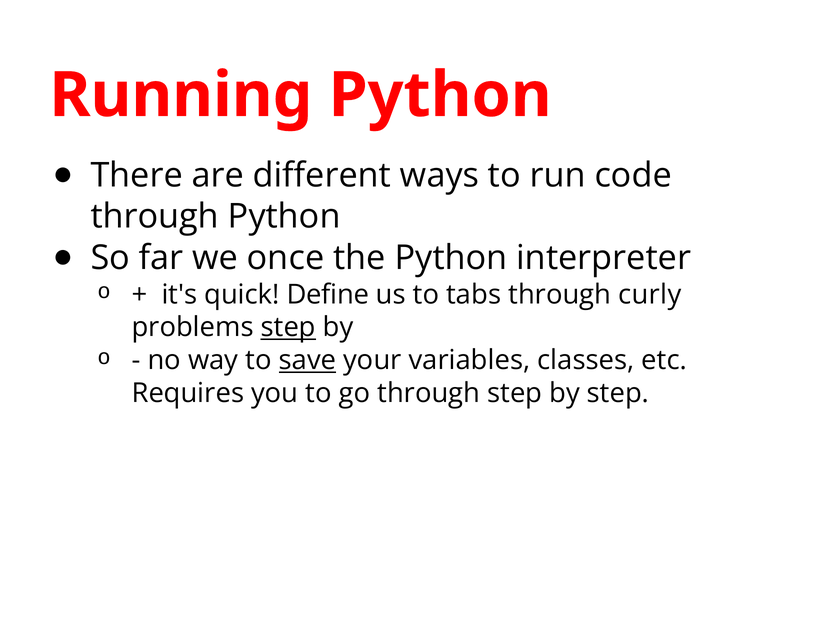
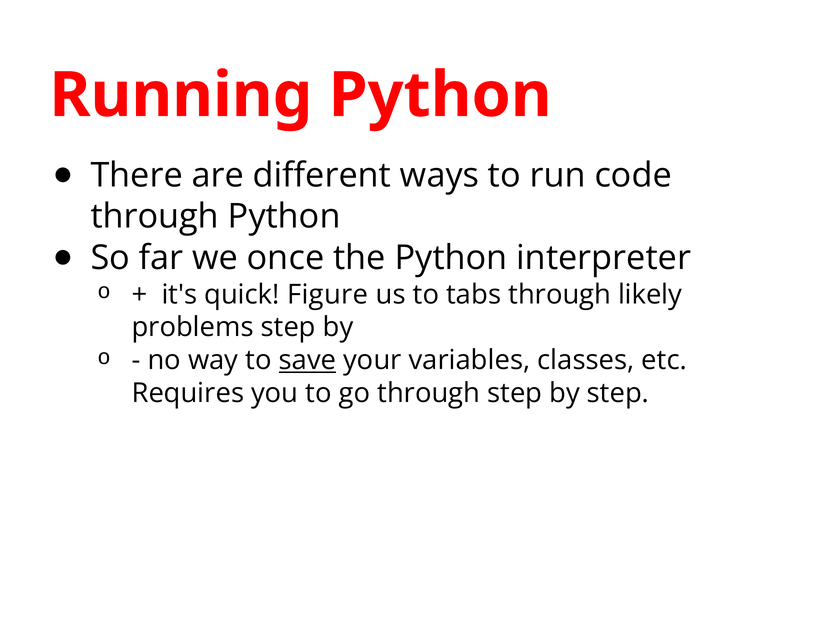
Define: Define -> Figure
curly: curly -> likely
step at (288, 327) underline: present -> none
